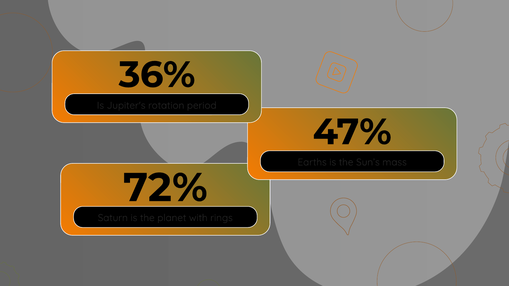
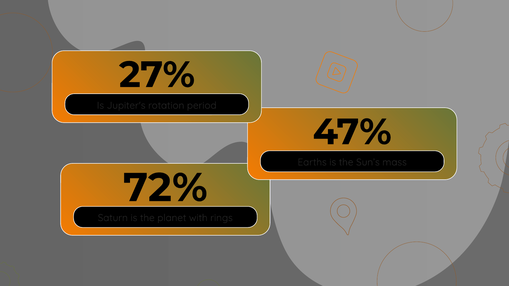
36%: 36% -> 27%
